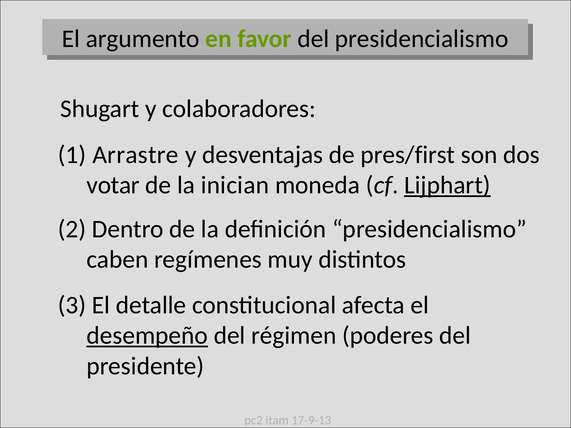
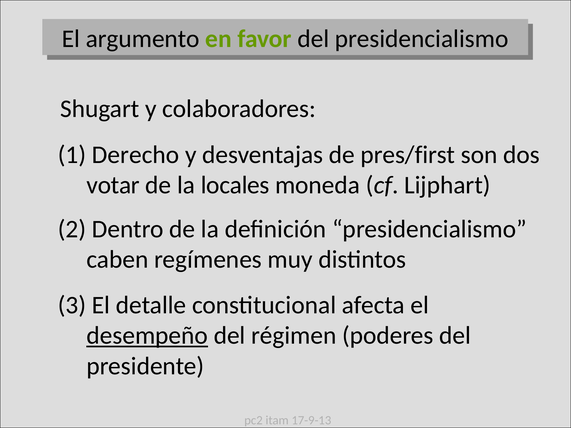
Arrastre: Arrastre -> Derecho
inician: inician -> locales
Lijphart underline: present -> none
